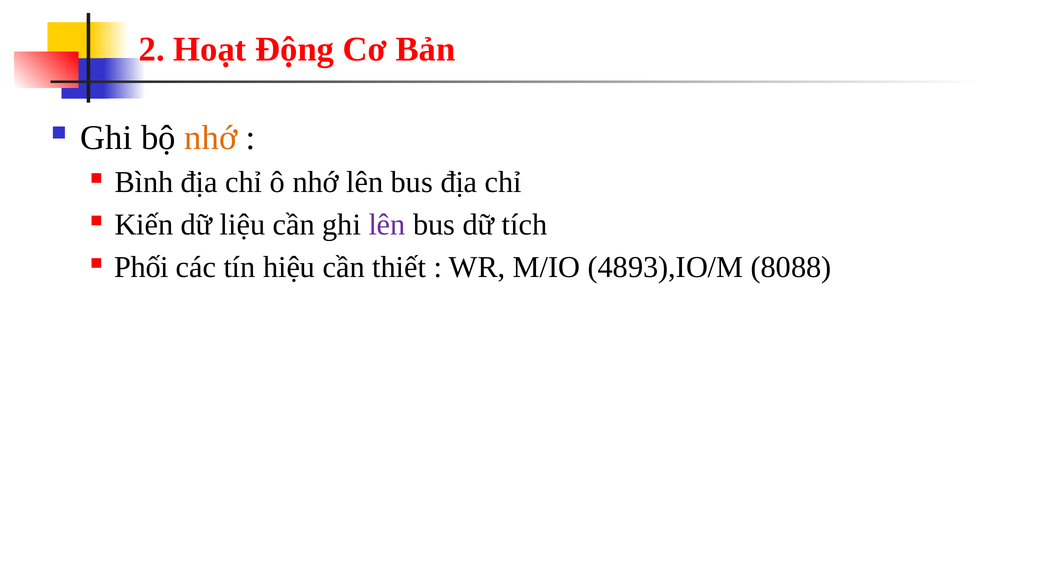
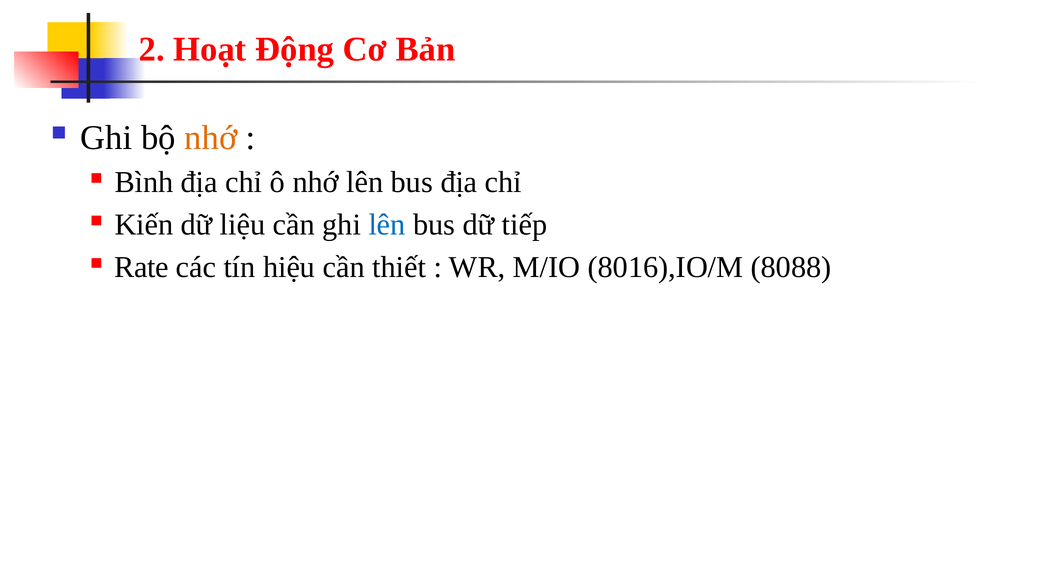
lên at (387, 225) colour: purple -> blue
tích: tích -> tiếp
Phối: Phối -> Rate
4893),IO/M: 4893),IO/M -> 8016),IO/M
